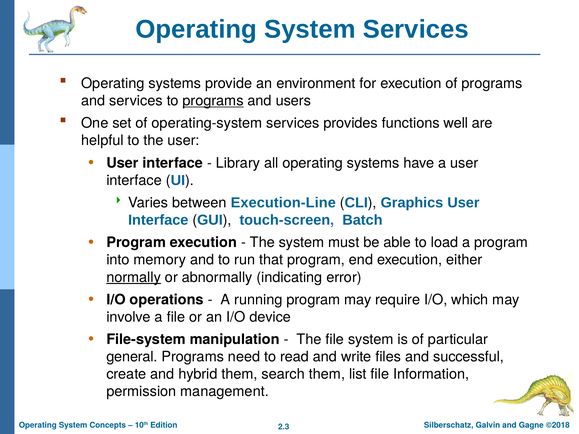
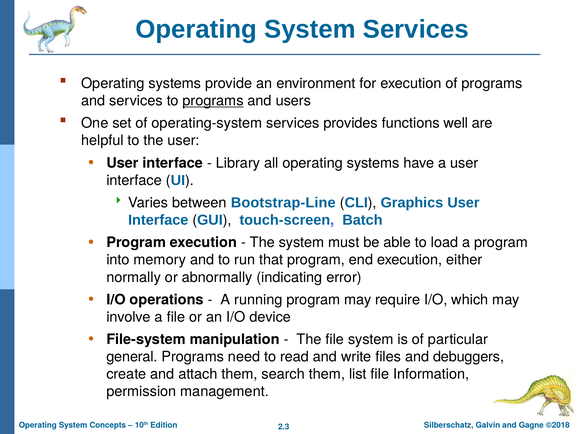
Execution-Line: Execution-Line -> Bootstrap-Line
normally underline: present -> none
successful: successful -> debuggers
hybrid: hybrid -> attach
